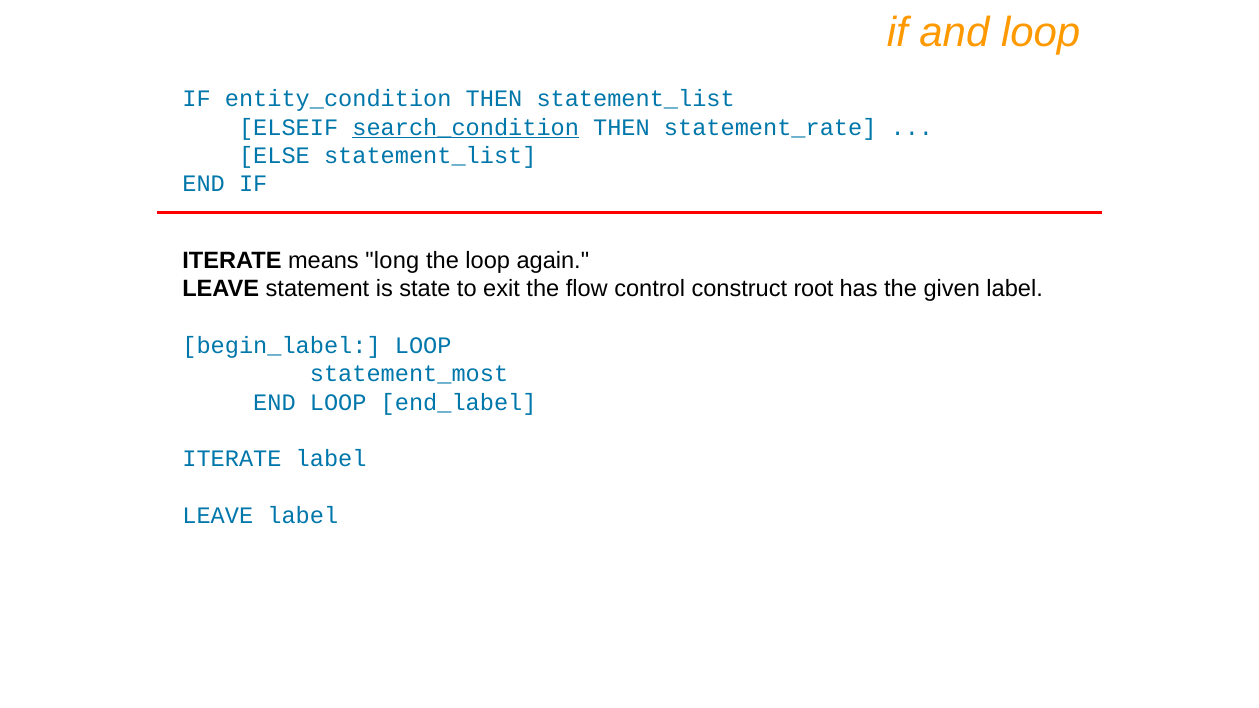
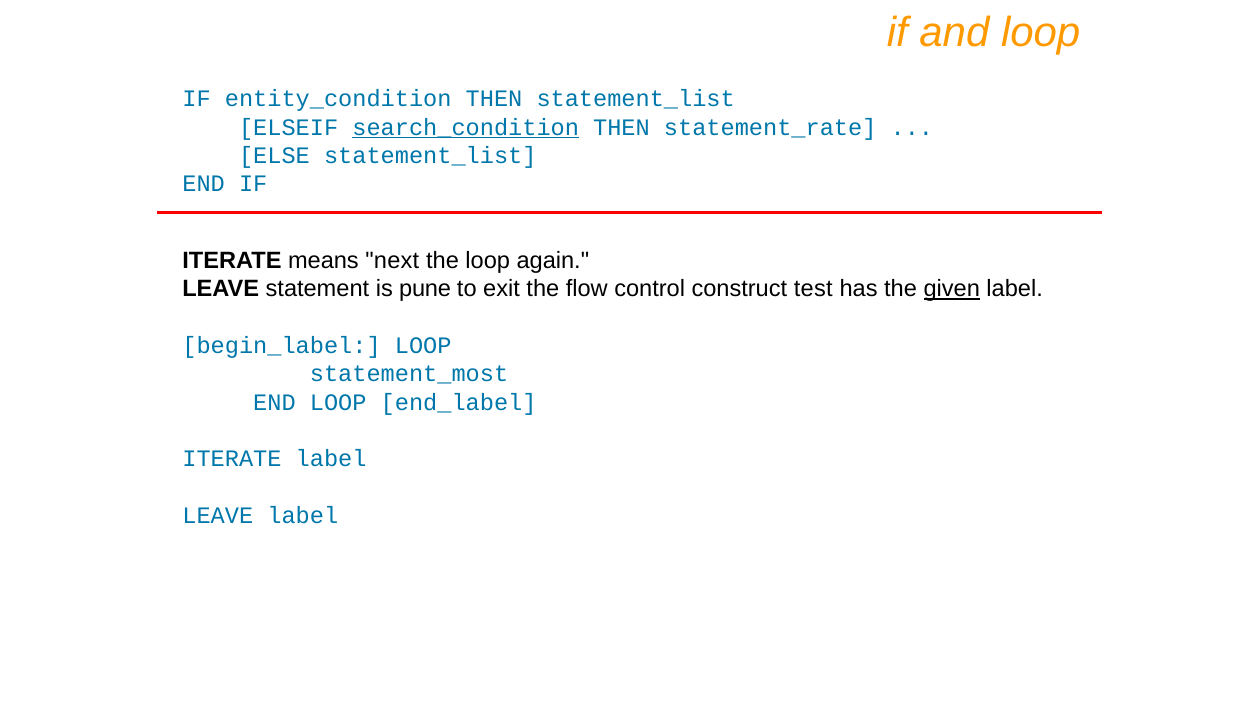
long: long -> next
state: state -> pune
root: root -> test
given underline: none -> present
